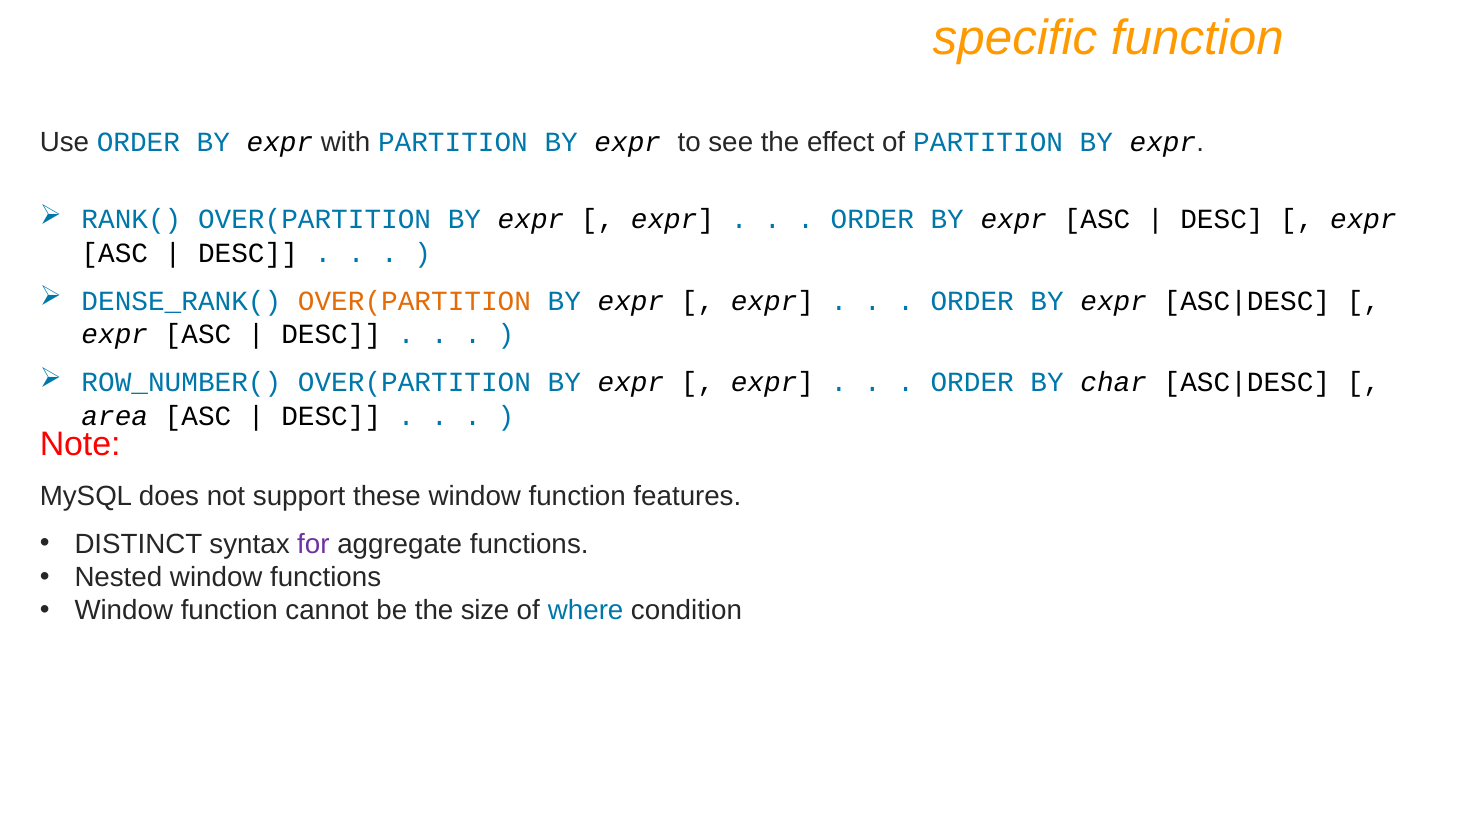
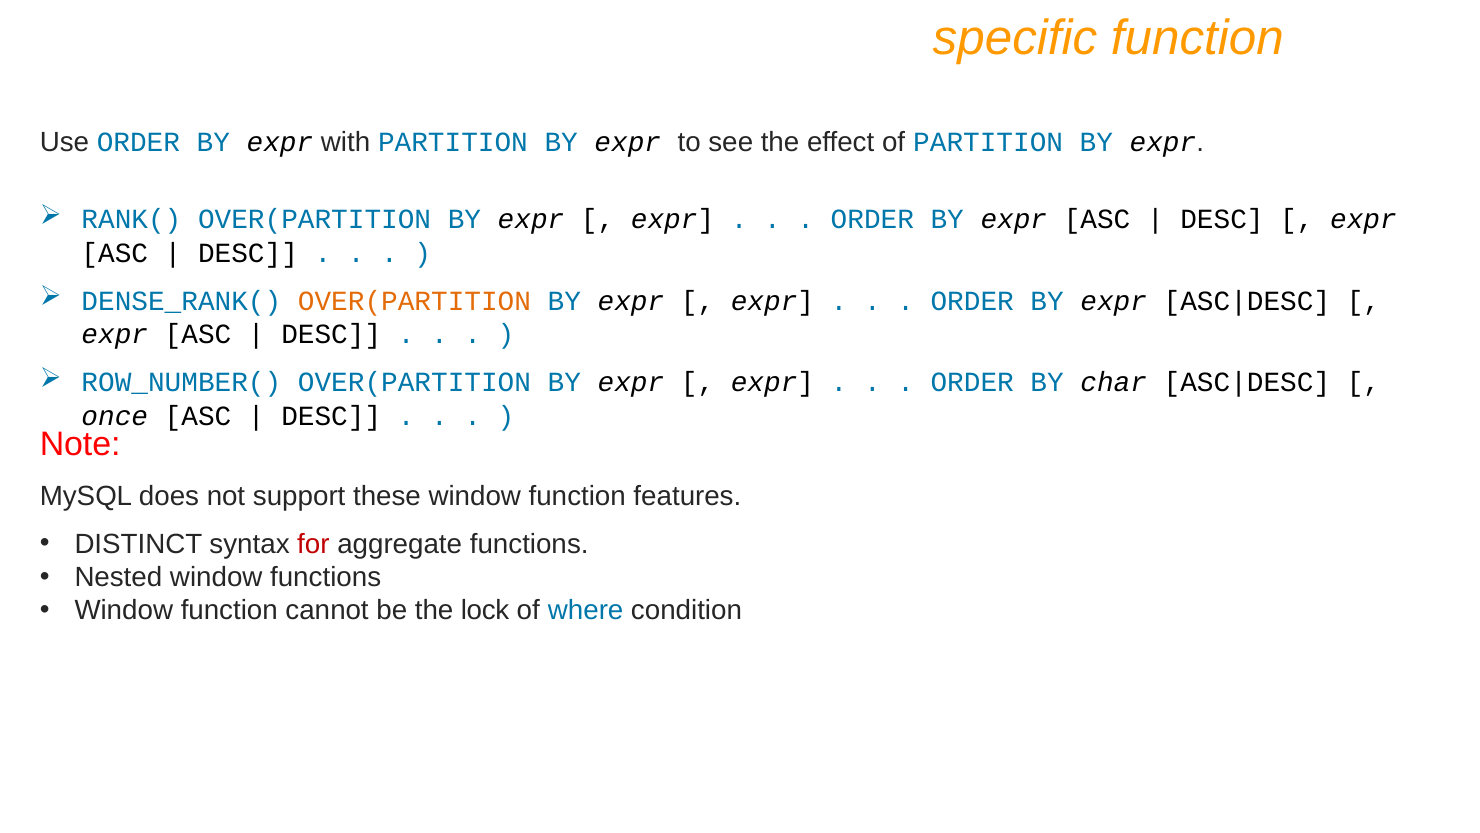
area: area -> once
for colour: purple -> red
size: size -> lock
